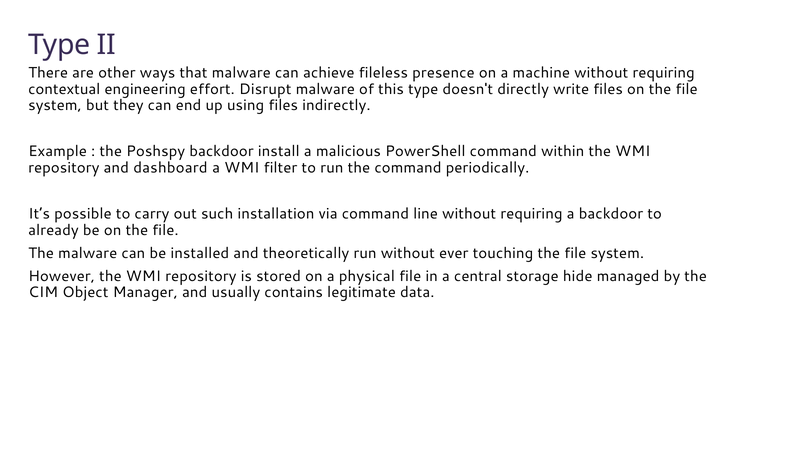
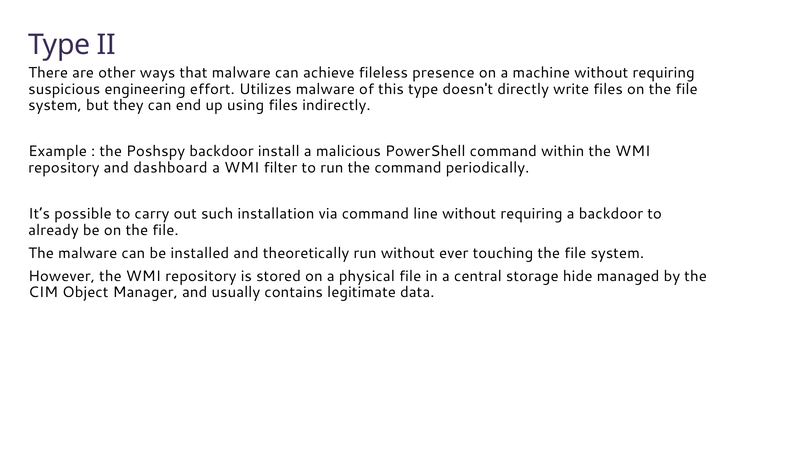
contextual: contextual -> suspicious
Disrupt: Disrupt -> Utilizes
